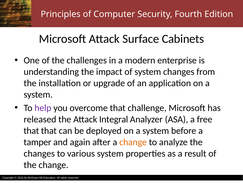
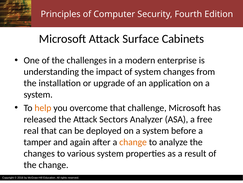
help colour: purple -> orange
Integral: Integral -> Sectors
that at (31, 130): that -> real
